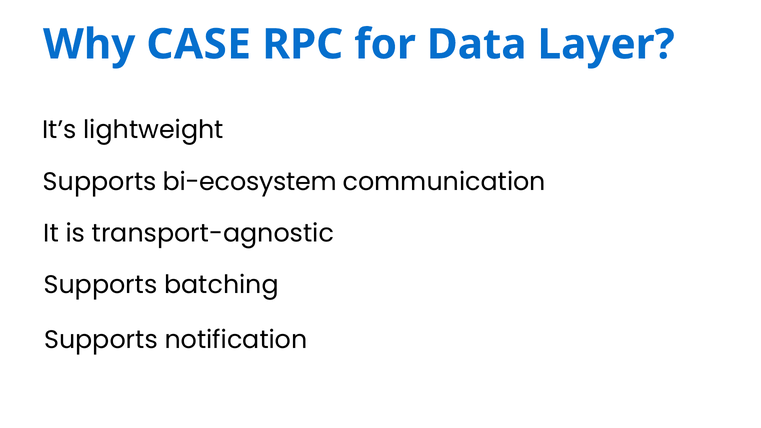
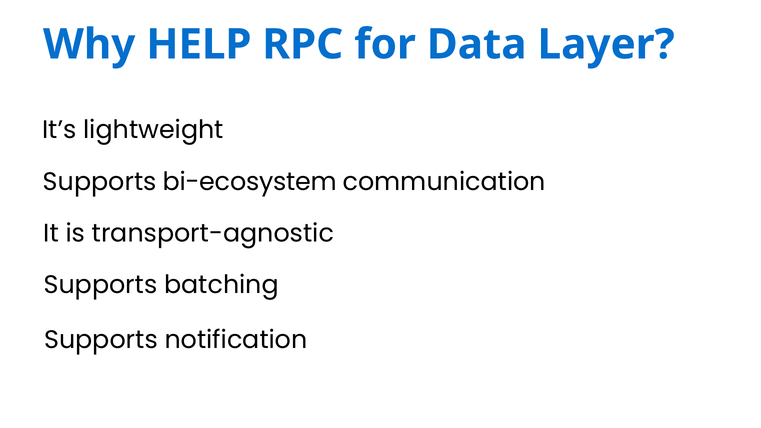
CASE: CASE -> HELP
